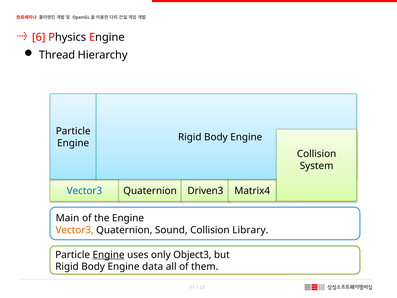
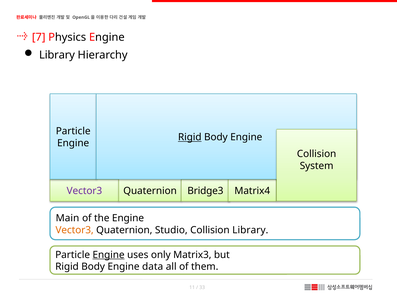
6: 6 -> 7
Thread at (57, 55): Thread -> Library
Rigid at (190, 137) underline: none -> present
Driven3: Driven3 -> Bridge3
Vector3 at (84, 191) colour: blue -> purple
Sound: Sound -> Studio
Object3: Object3 -> Matrix3
